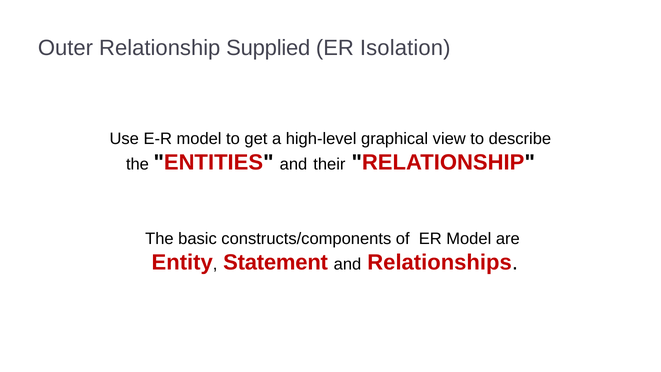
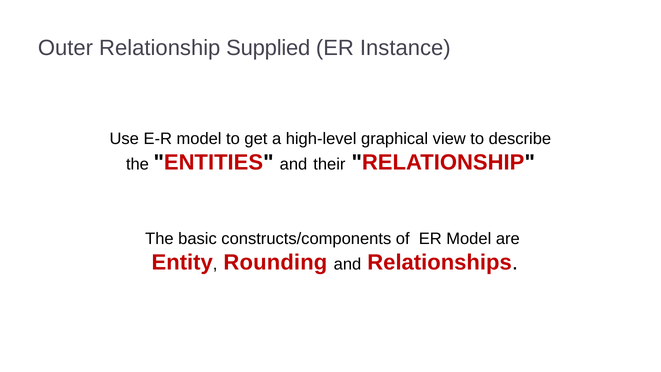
Isolation: Isolation -> Instance
Statement: Statement -> Rounding
